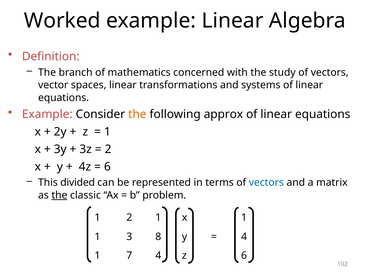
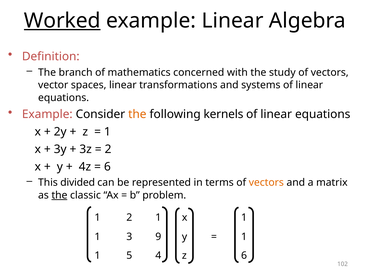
Worked underline: none -> present
approx: approx -> kernels
vectors at (266, 183) colour: blue -> orange
8: 8 -> 9
4 at (244, 237): 4 -> 1
7: 7 -> 5
